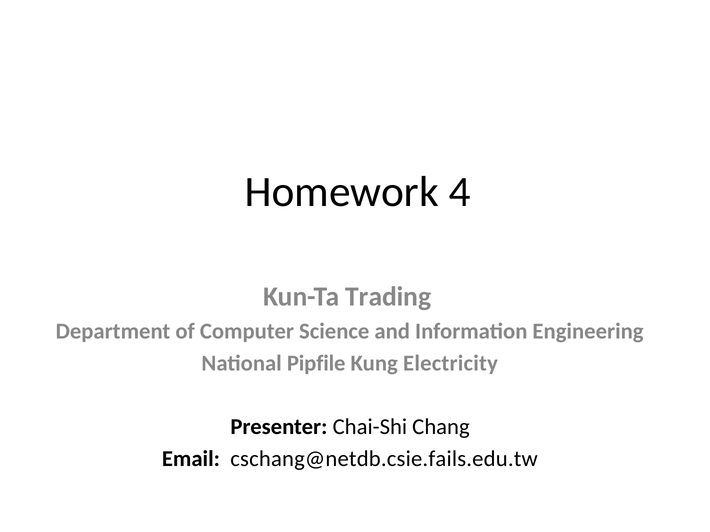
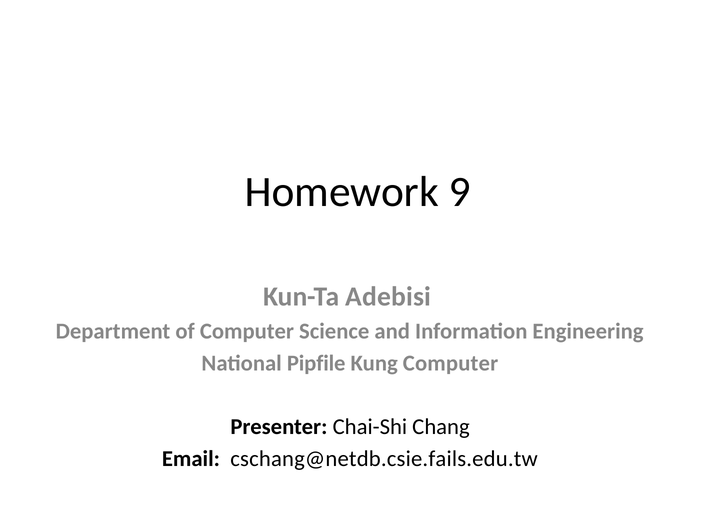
4: 4 -> 9
Trading: Trading -> Adebisi
Kung Electricity: Electricity -> Computer
